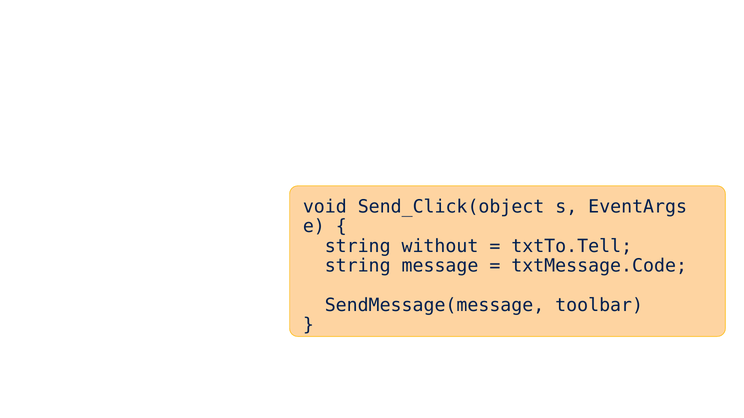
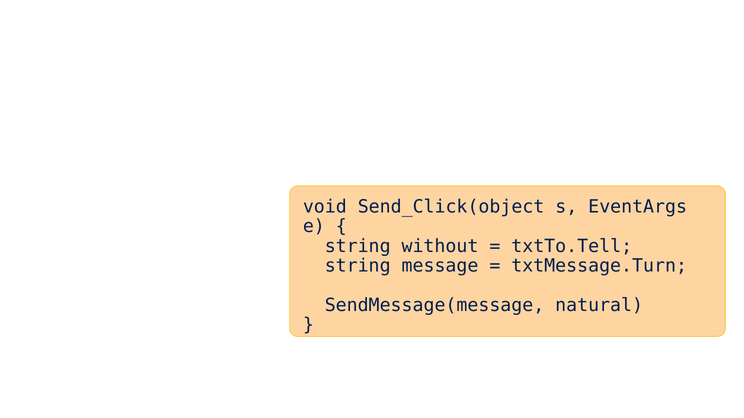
txtMessage.Code: txtMessage.Code -> txtMessage.Turn
toolbar: toolbar -> natural
